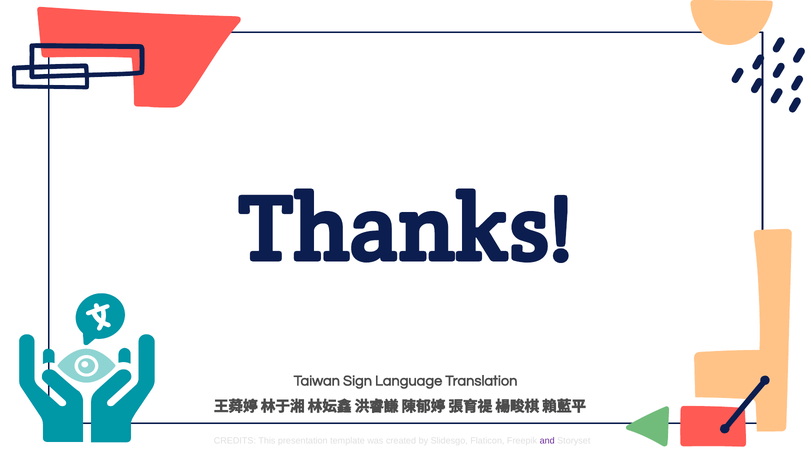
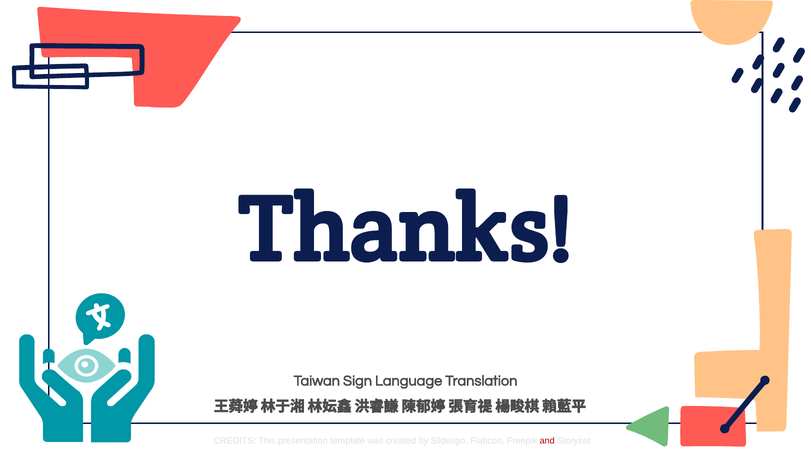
and colour: purple -> red
